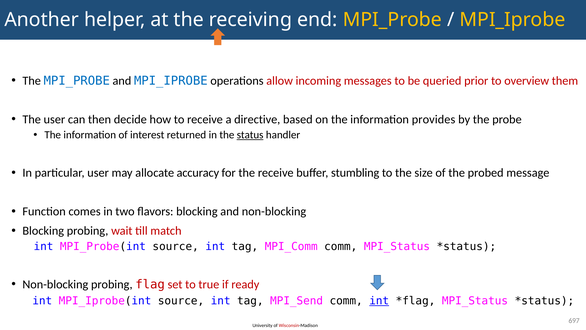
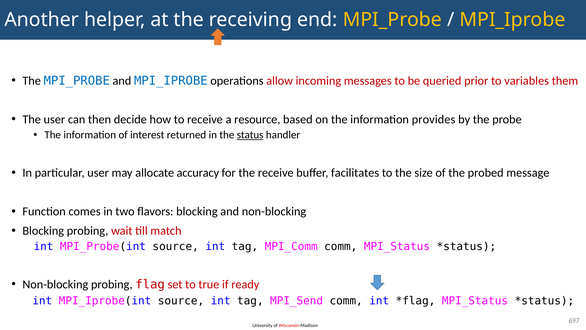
overview: overview -> variables
directive: directive -> resource
stumbling: stumbling -> facilitates
int at (379, 301) underline: present -> none
